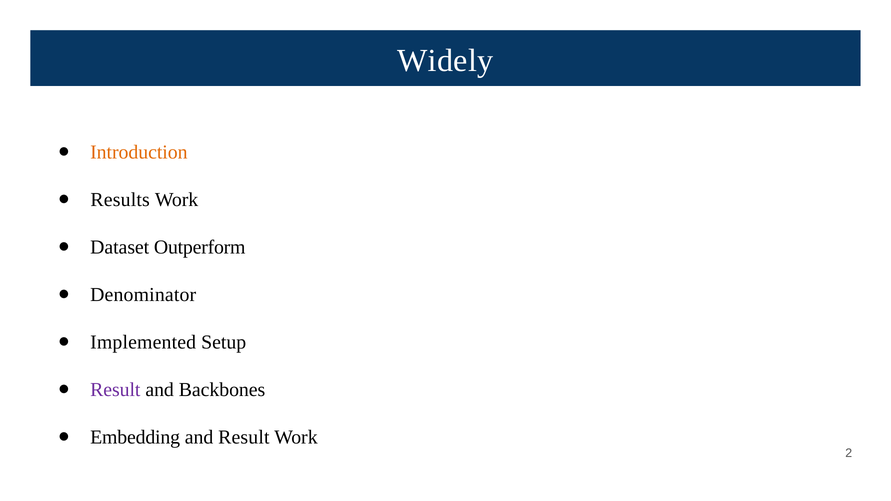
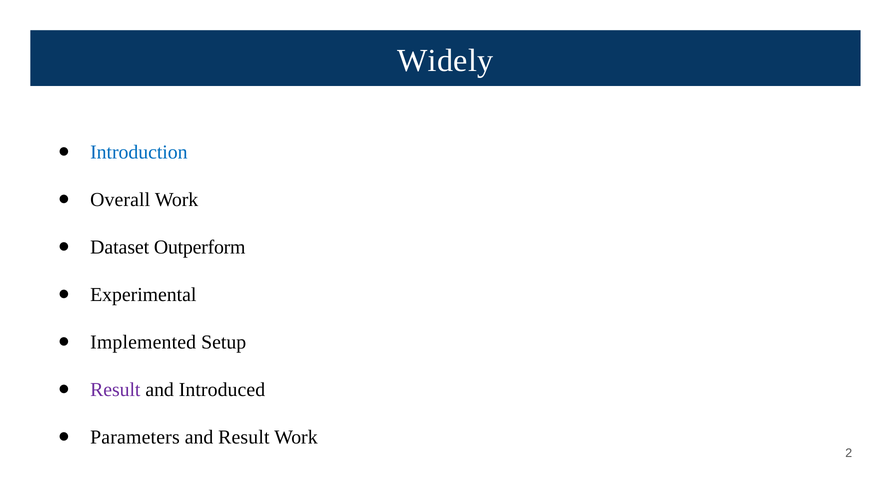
Introduction colour: orange -> blue
Results: Results -> Overall
Denominator: Denominator -> Experimental
Backbones: Backbones -> Introduced
Embedding: Embedding -> Parameters
